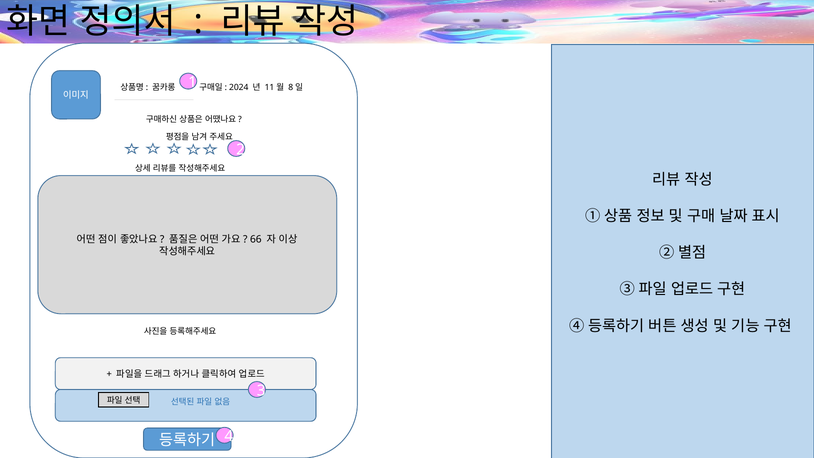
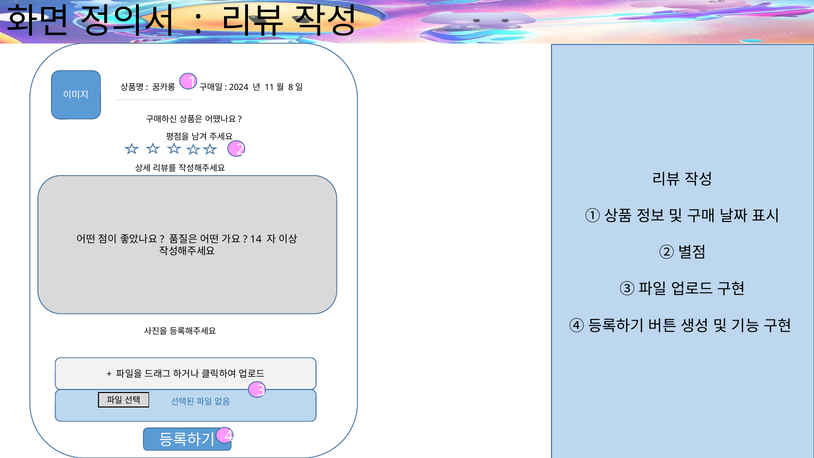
66: 66 -> 14
